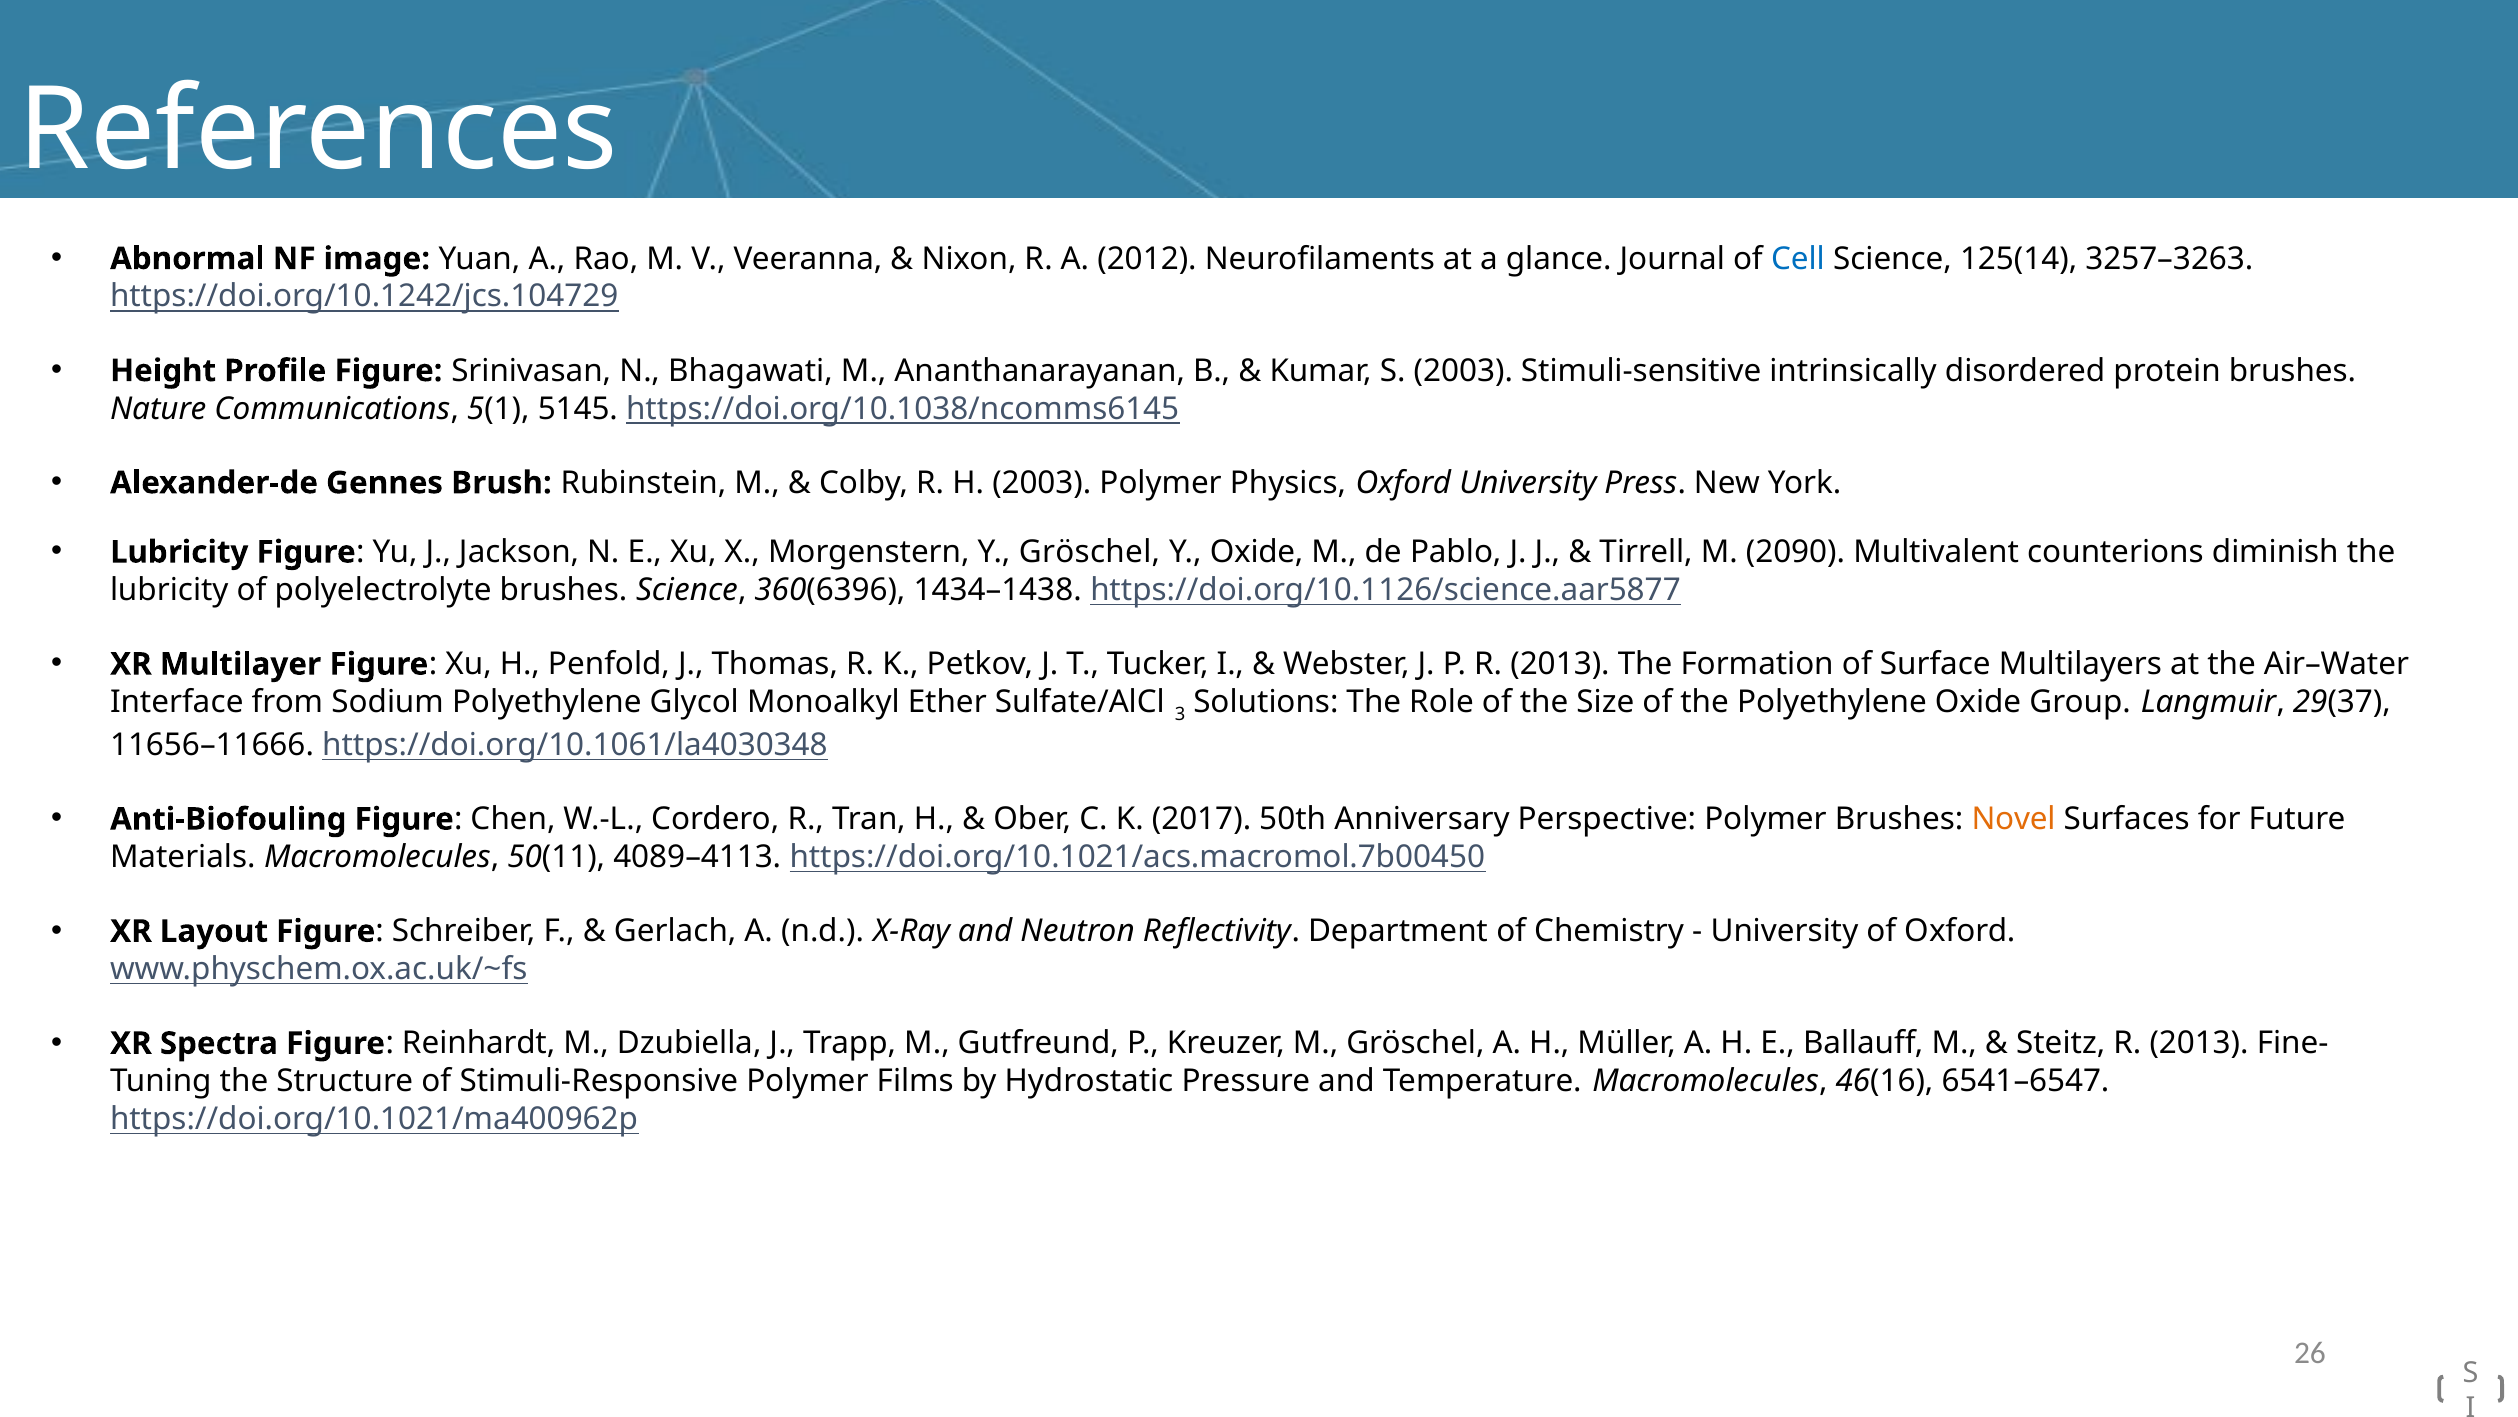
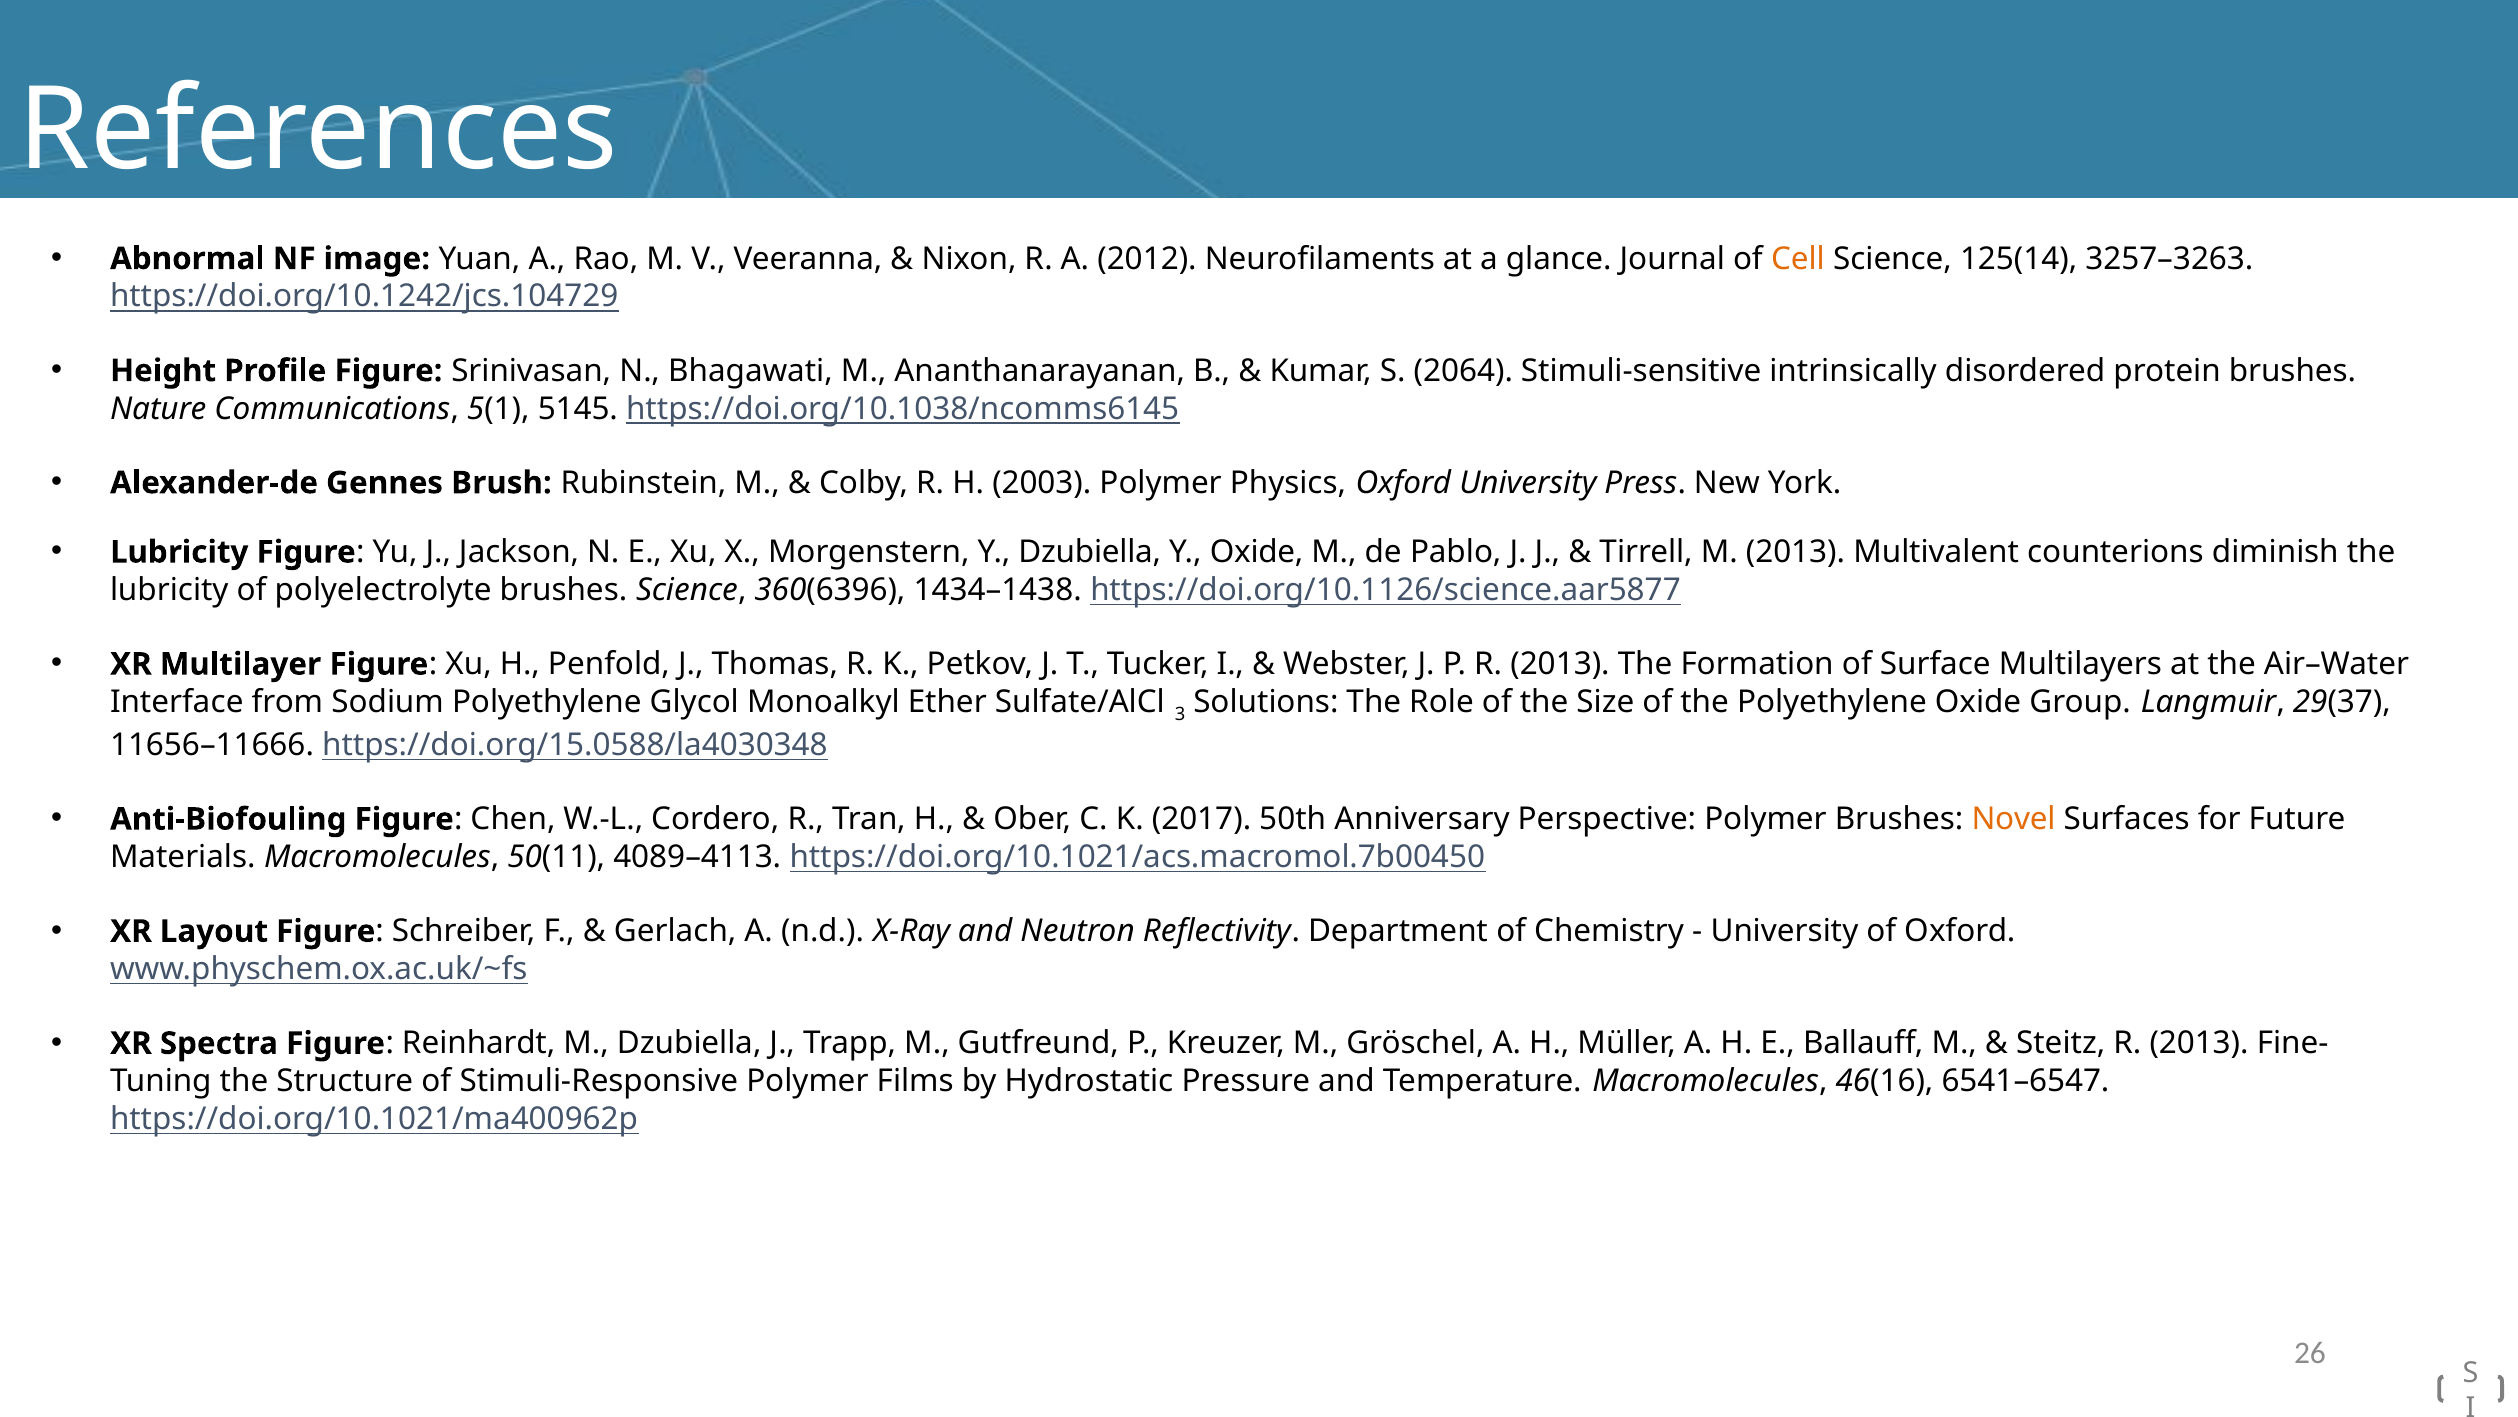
Cell colour: blue -> orange
S 2003: 2003 -> 2064
Y Gröschel: Gröschel -> Dzubiella
M 2090: 2090 -> 2013
https://doi.org/10.1061/la4030348: https://doi.org/10.1061/la4030348 -> https://doi.org/15.0588/la4030348
